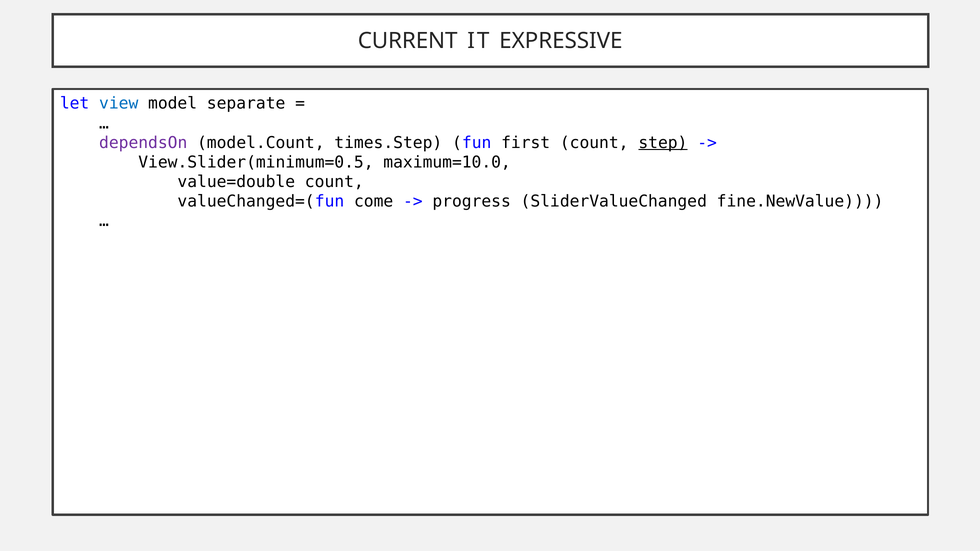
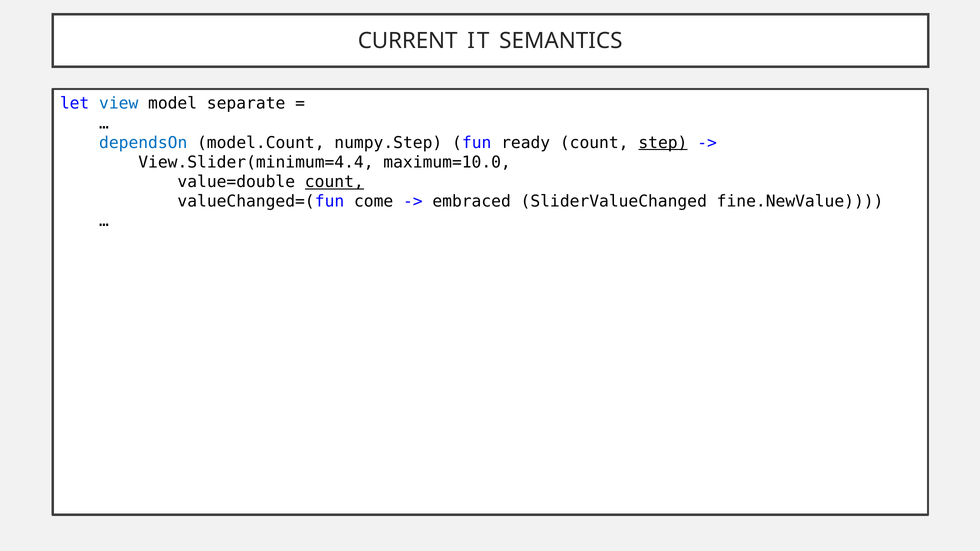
EXPRESSIVE: EXPRESSIVE -> SEMANTICS
dependsOn colour: purple -> blue
times.Step: times.Step -> numpy.Step
first: first -> ready
View.Slider(minimum=0.5: View.Slider(minimum=0.5 -> View.Slider(minimum=4.4
count at (334, 182) underline: none -> present
progress: progress -> embraced
